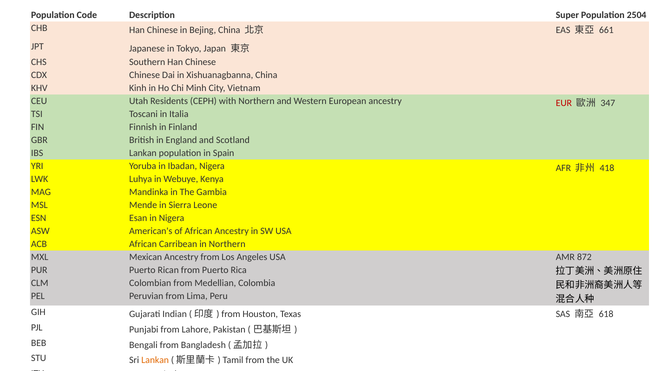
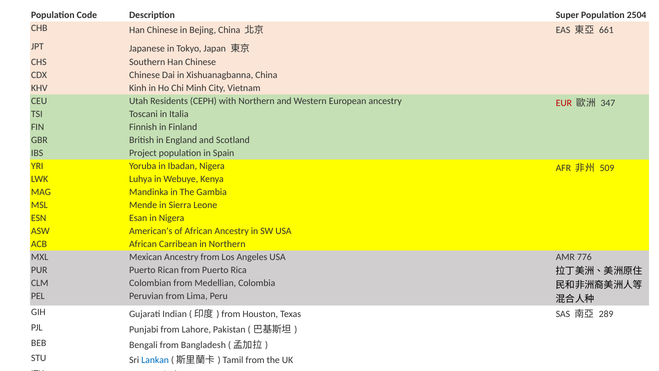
IBS Lankan: Lankan -> Project
418: 418 -> 509
872: 872 -> 776
618: 618 -> 289
Lankan at (155, 360) colour: orange -> blue
